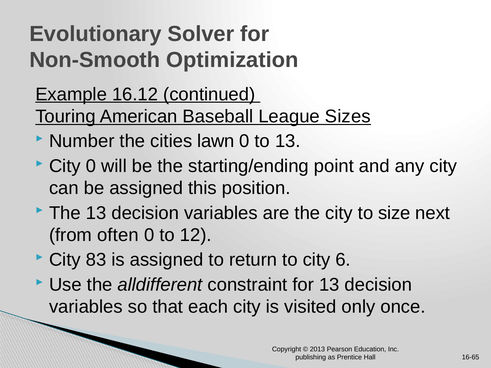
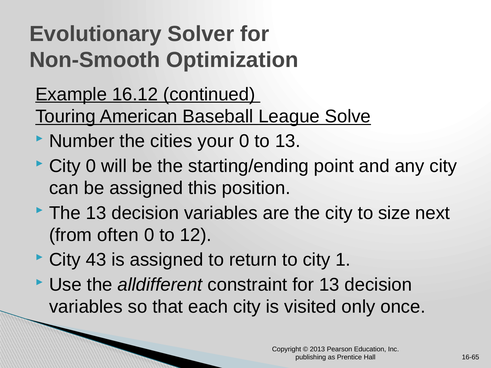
Sizes: Sizes -> Solve
lawn: lawn -> your
83: 83 -> 43
6: 6 -> 1
